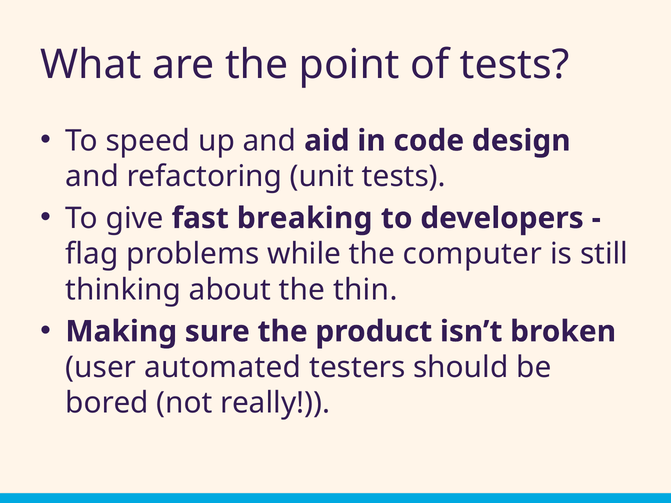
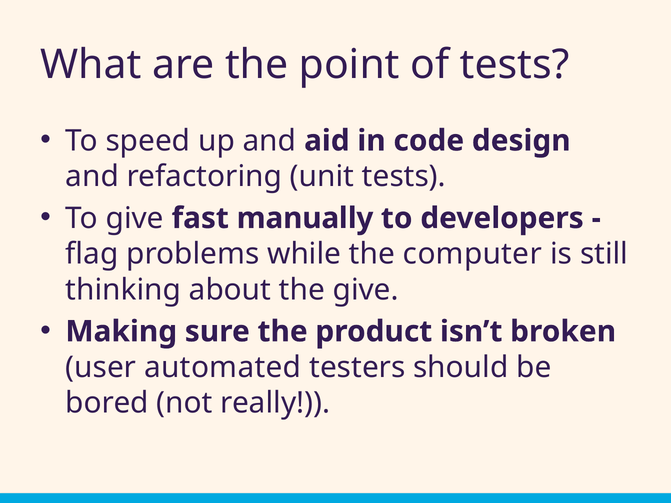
breaking: breaking -> manually
the thin: thin -> give
